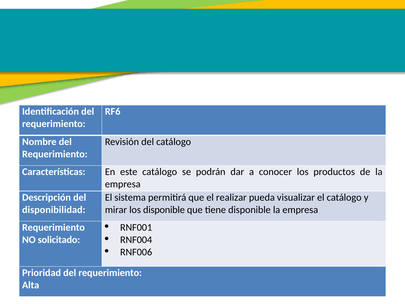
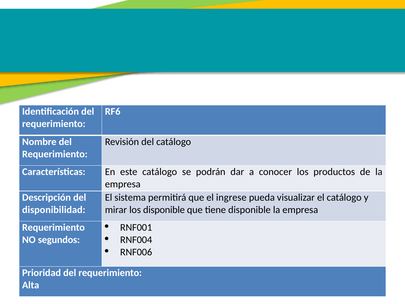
realizar: realizar -> ingrese
solicitado: solicitado -> segundos
